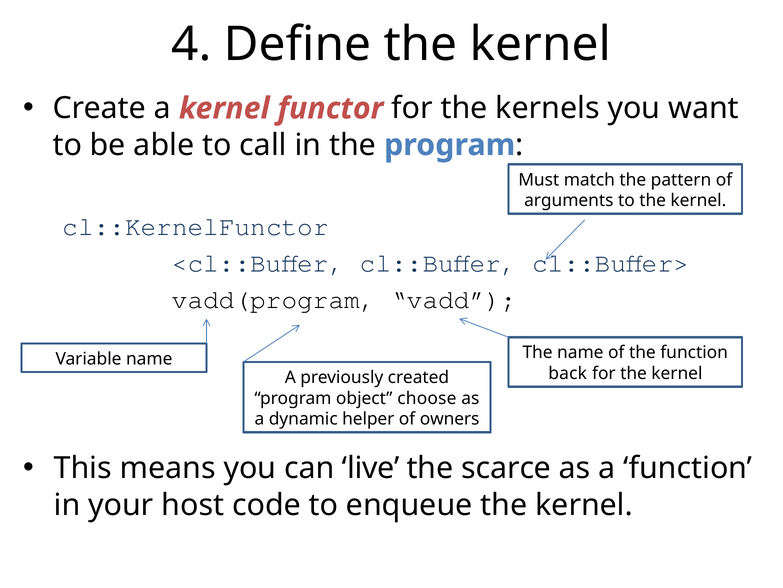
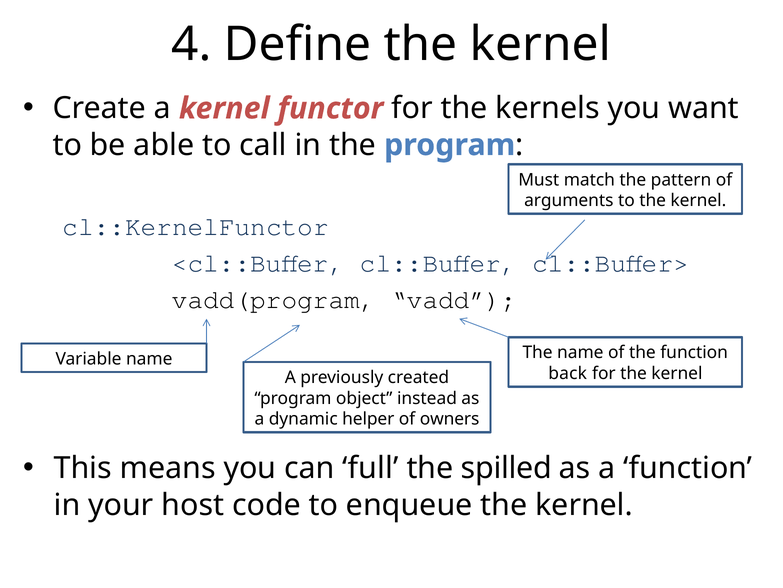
choose: choose -> instead
live: live -> full
scarce: scarce -> spilled
